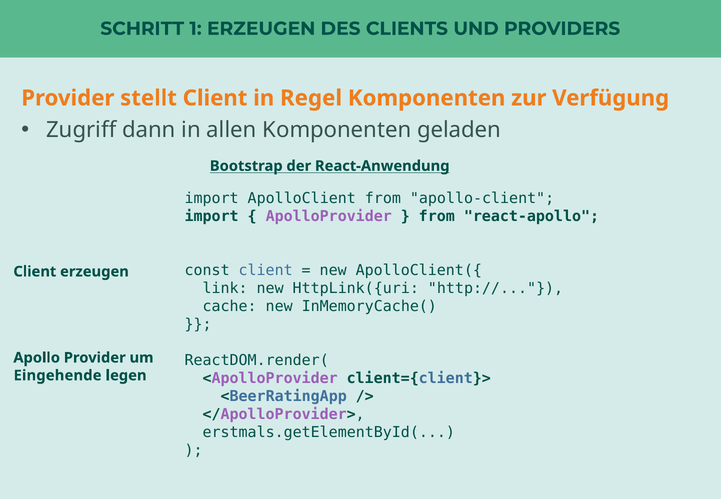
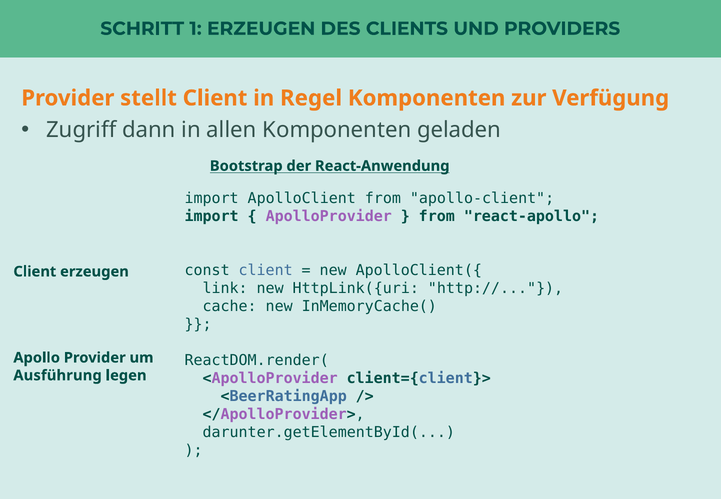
Eingehende: Eingehende -> Ausführung
erstmals.getElementById(: erstmals.getElementById( -> darunter.getElementById(
